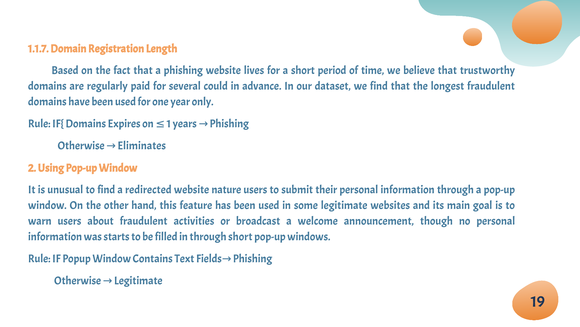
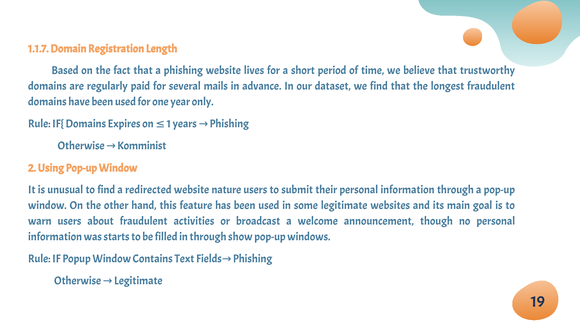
could: could -> mails
Eliminates: Eliminates -> Komminist
through short: short -> show
